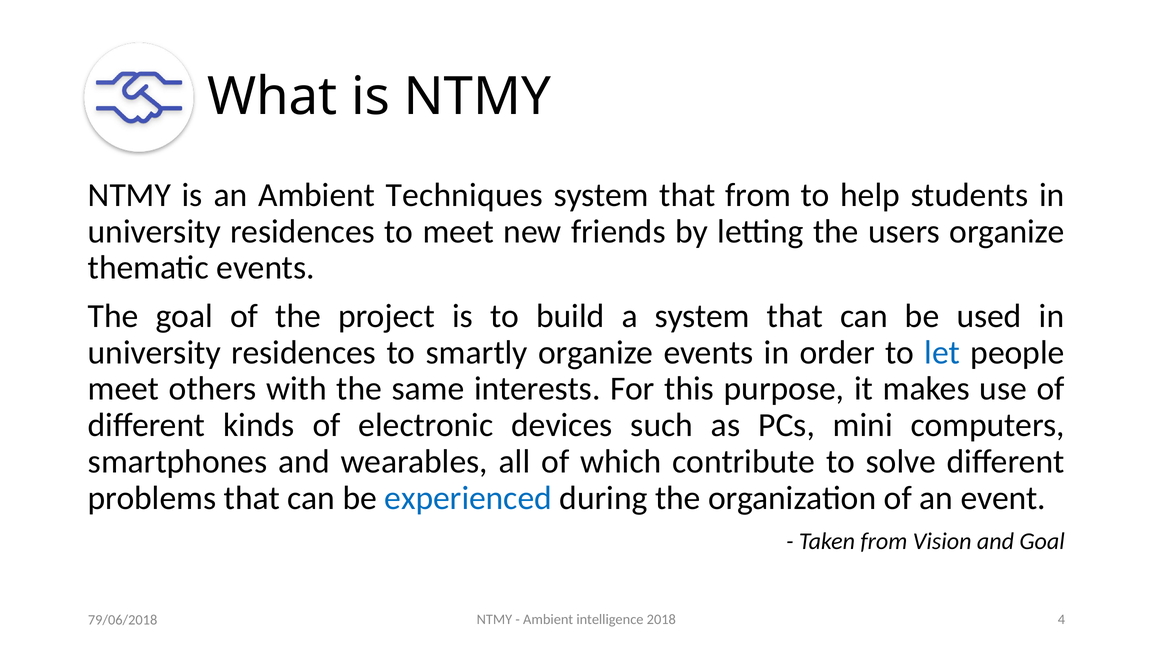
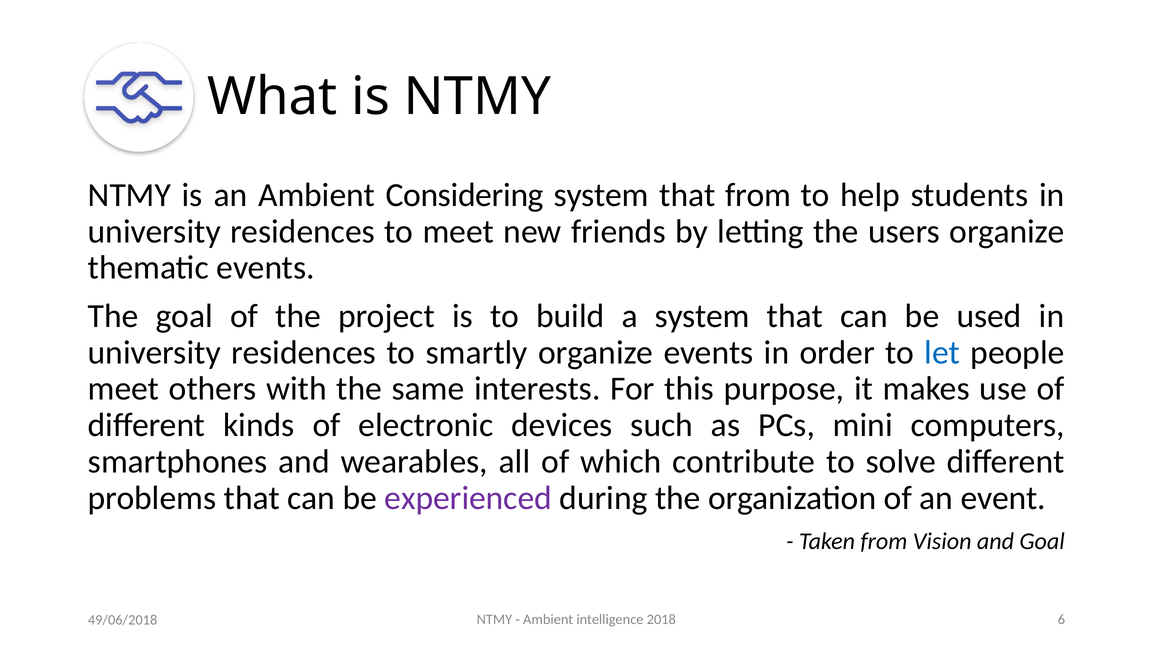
Techniques: Techniques -> Considering
experienced colour: blue -> purple
4: 4 -> 6
79/06/2018: 79/06/2018 -> 49/06/2018
